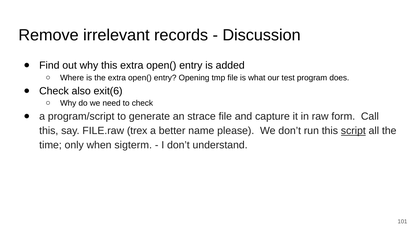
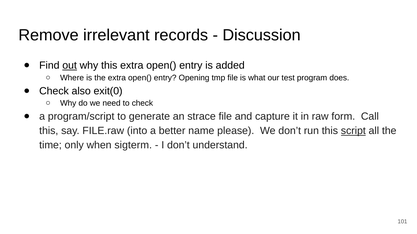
out underline: none -> present
exit(6: exit(6 -> exit(0
trex: trex -> into
